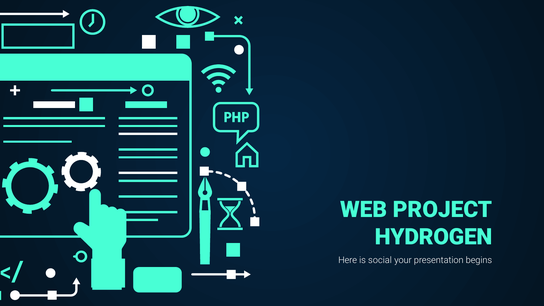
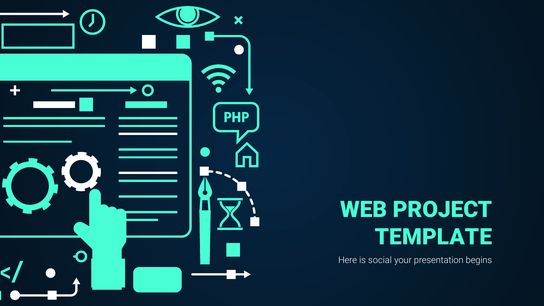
HYDROGEN: HYDROGEN -> TEMPLATE
